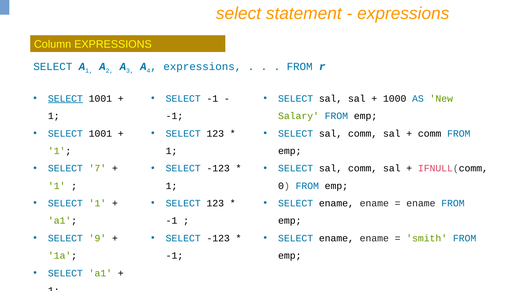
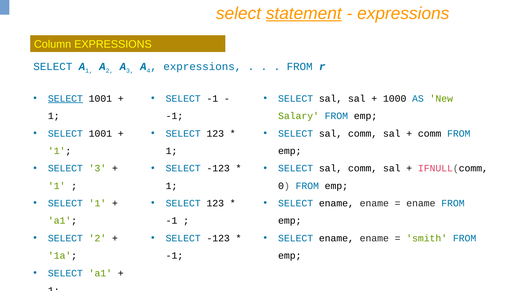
statement underline: none -> present
SELECT 7: 7 -> 3
SELECT 9: 9 -> 2
